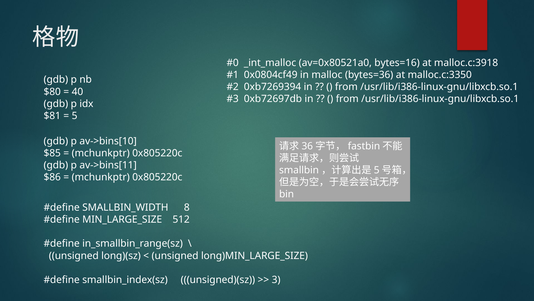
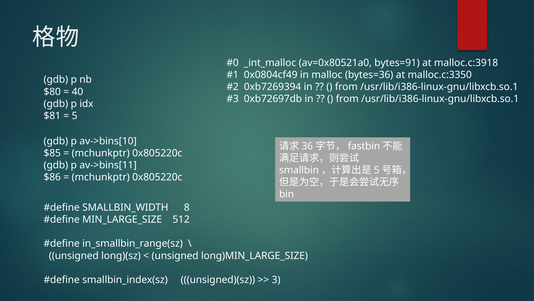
bytes=16: bytes=16 -> bytes=91
